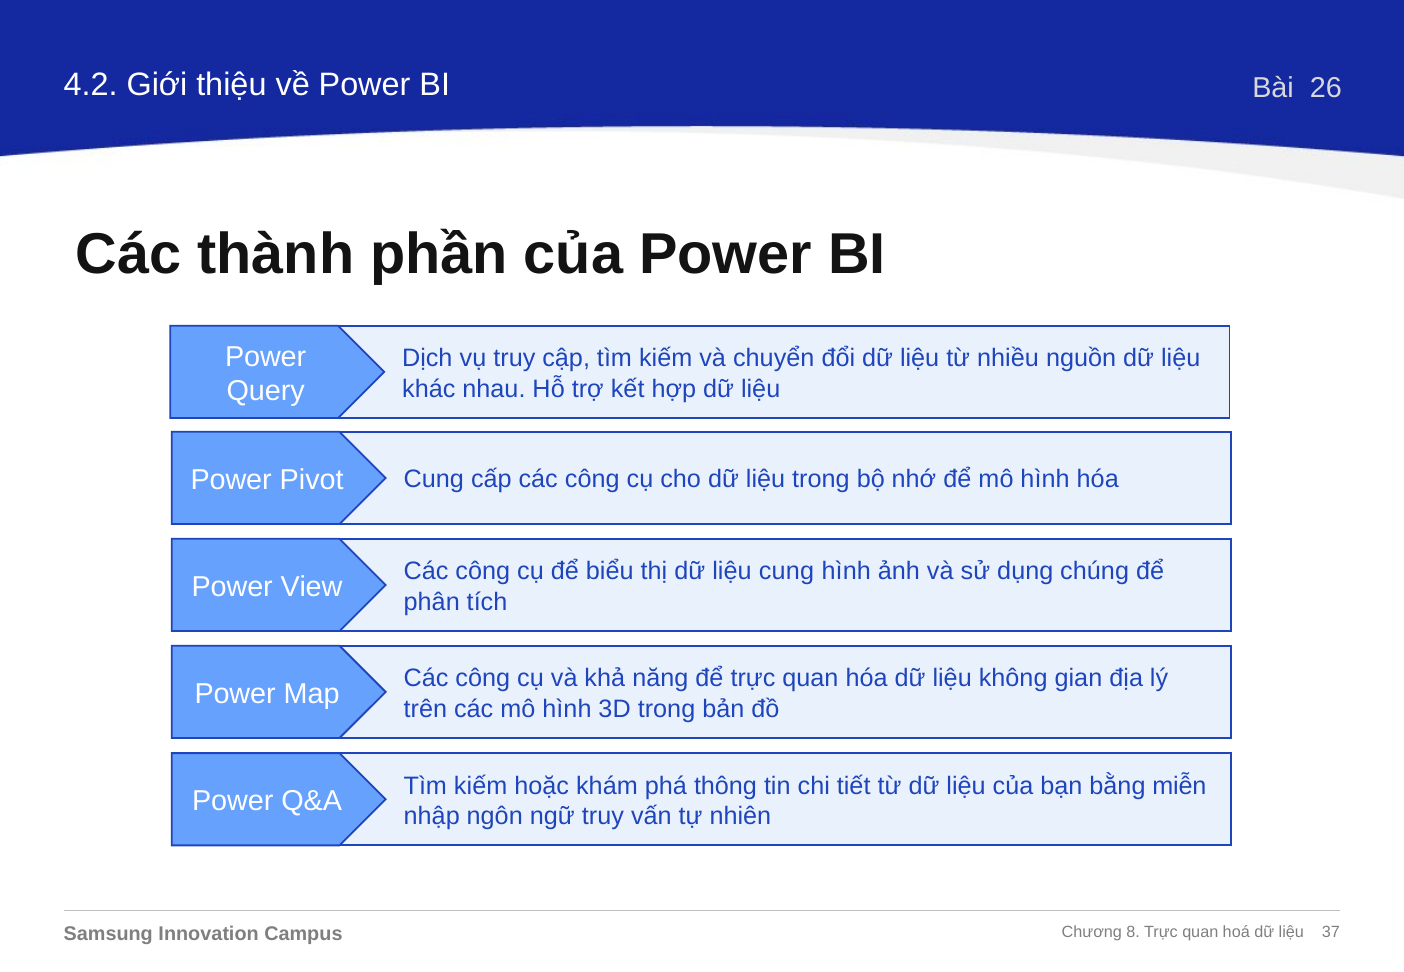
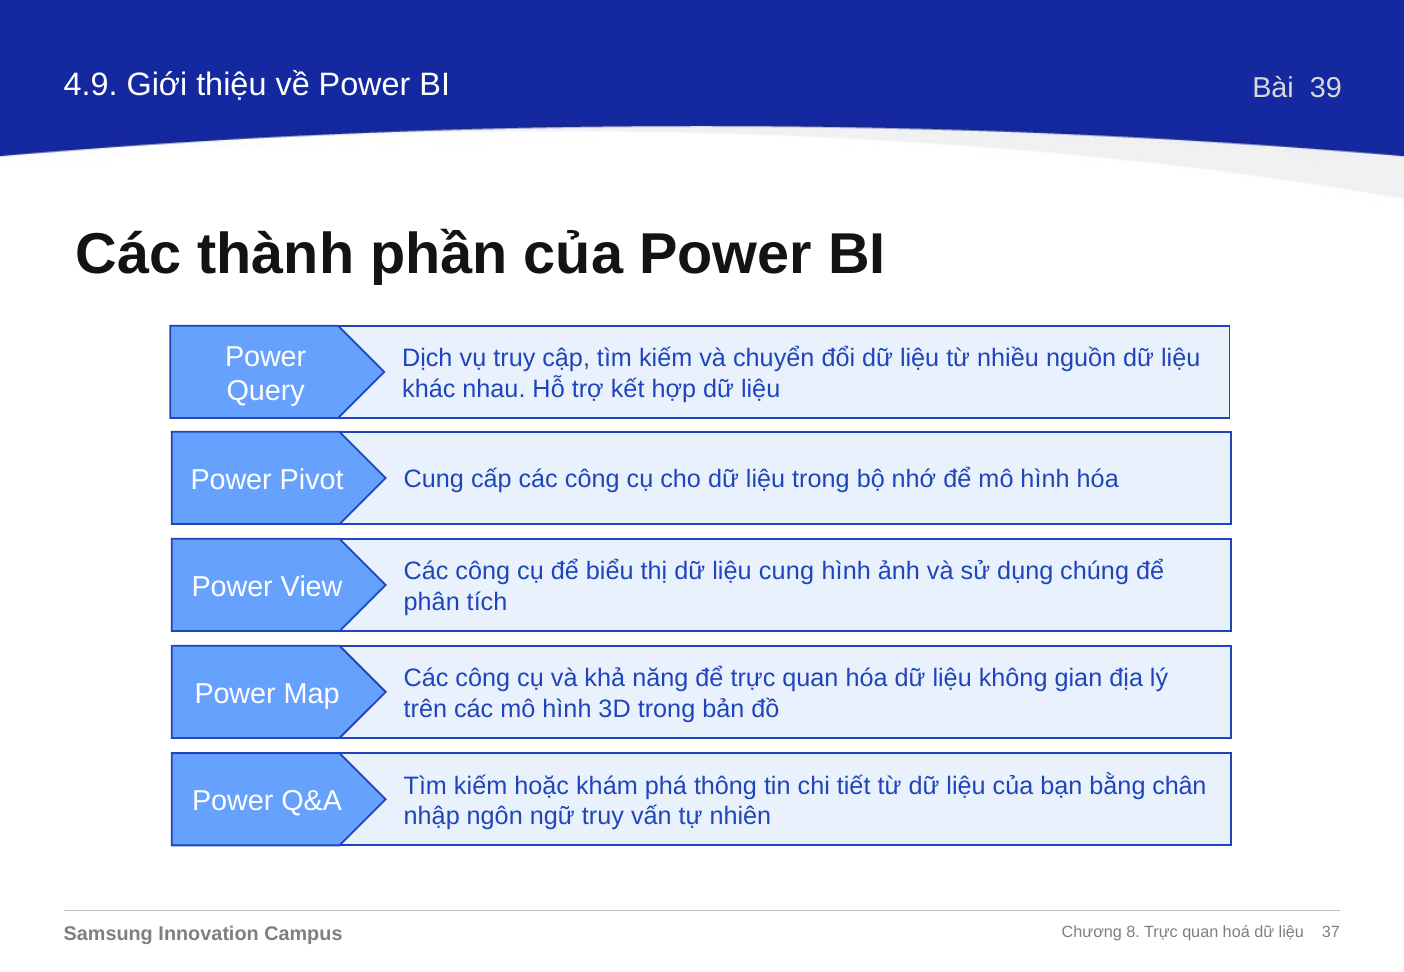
4.2: 4.2 -> 4.9
26: 26 -> 39
miễn: miễn -> chân
